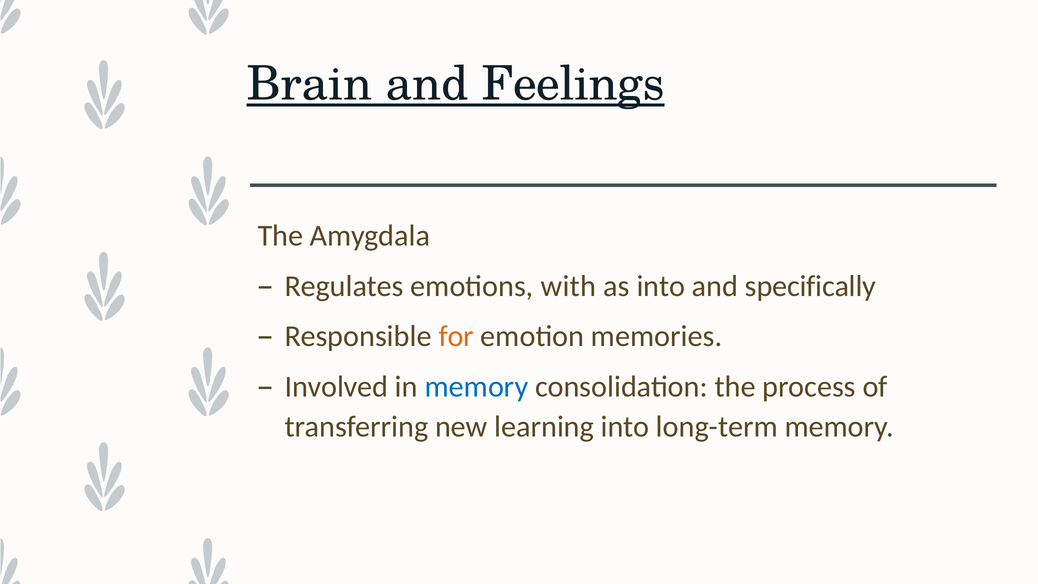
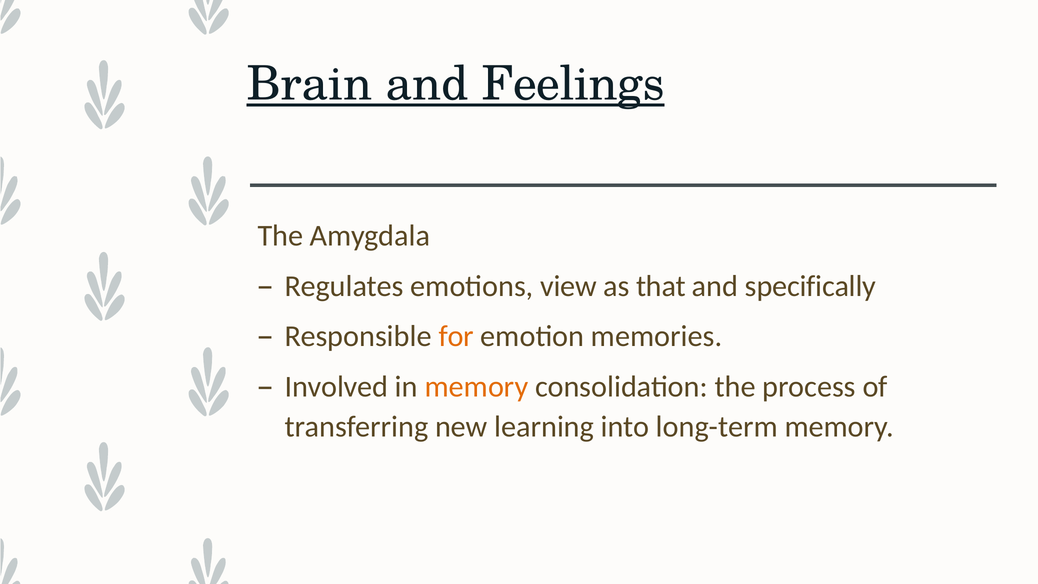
with: with -> view
as into: into -> that
memory at (476, 387) colour: blue -> orange
